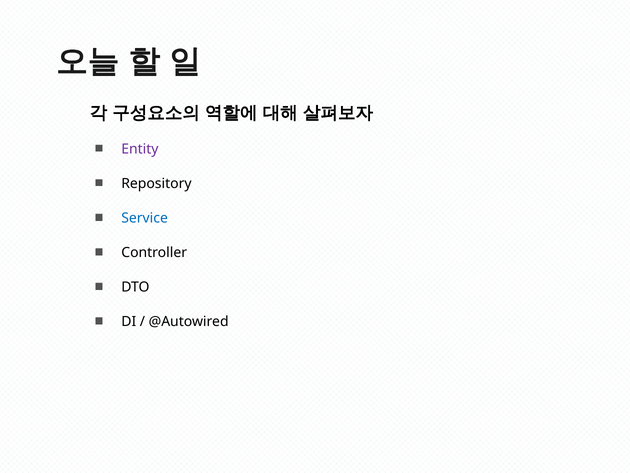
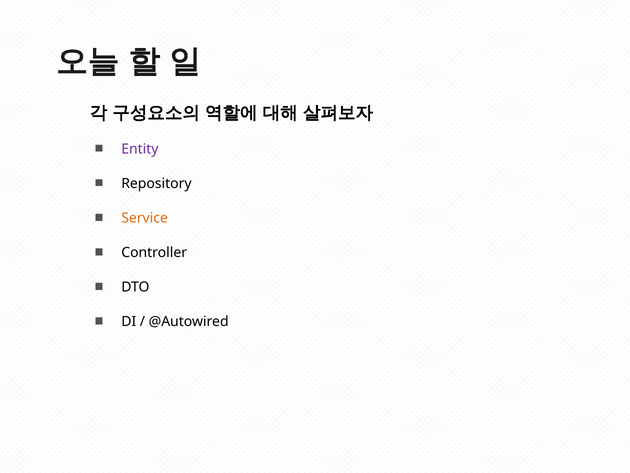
Service colour: blue -> orange
